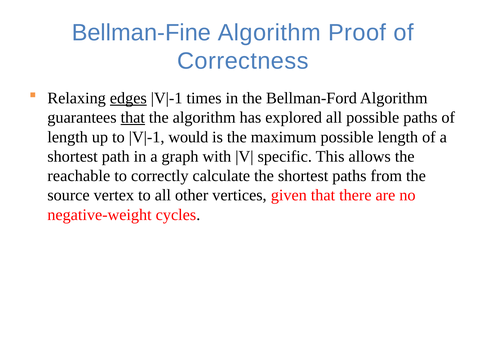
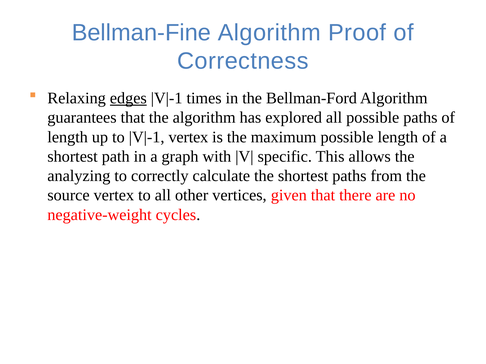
that at (133, 118) underline: present -> none
would at (188, 137): would -> vertex
reachable: reachable -> analyzing
